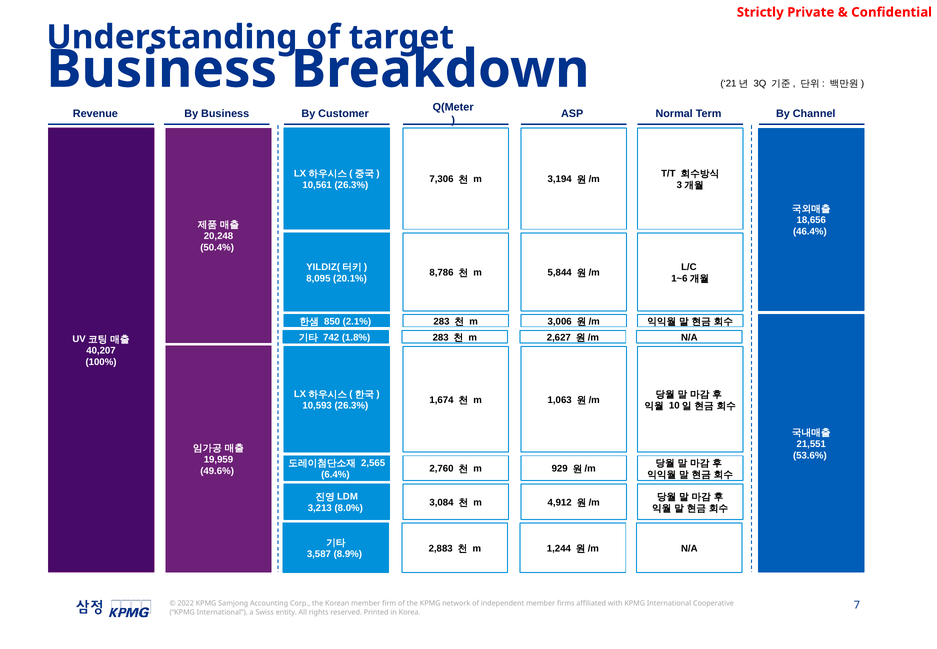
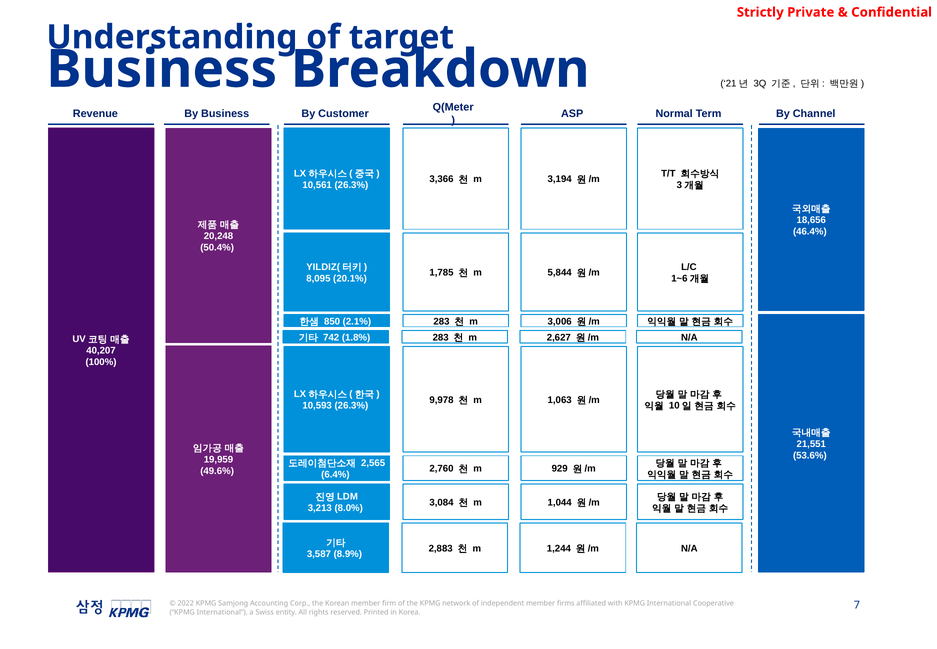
7,306: 7,306 -> 3,366
8,786: 8,786 -> 1,785
1,674: 1,674 -> 9,978
4,912: 4,912 -> 1,044
